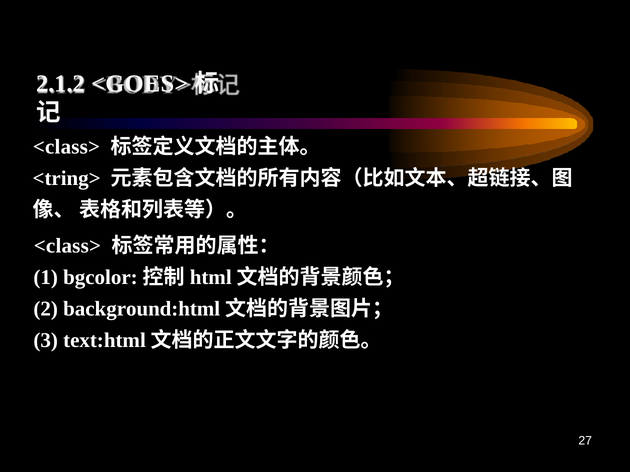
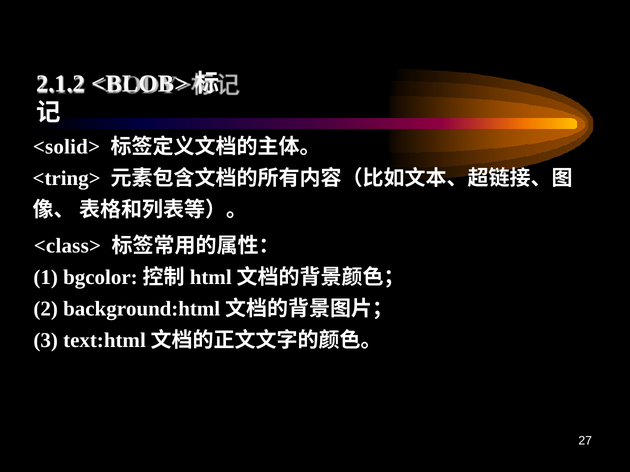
<GOES>: <GOES> -> <BLOB>
<class> at (67, 147): <class> -> <solid>
